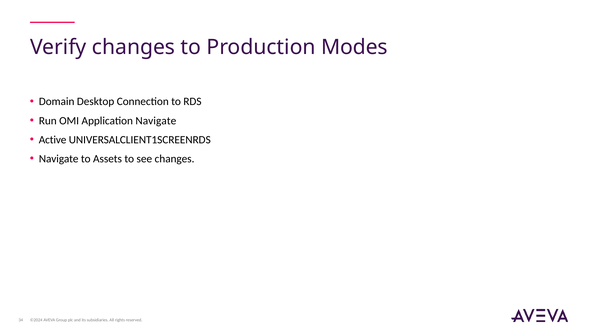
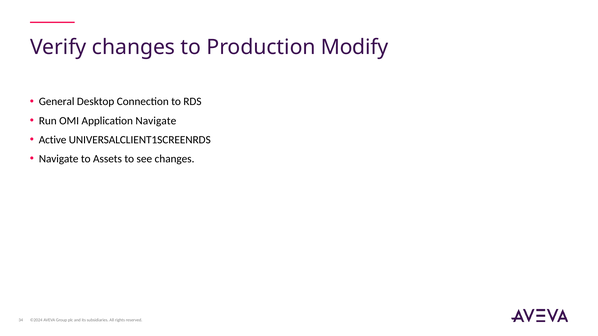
Modes: Modes -> Modify
Domain: Domain -> General
